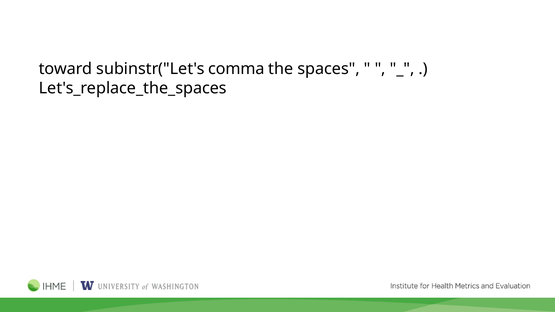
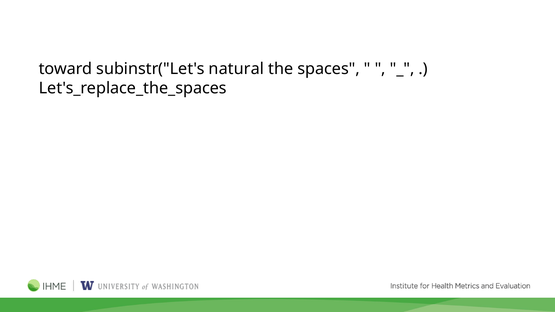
comma: comma -> natural
